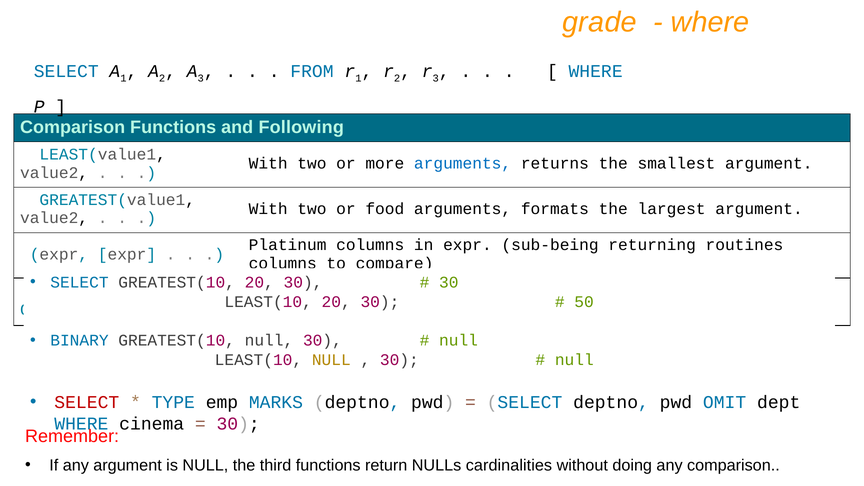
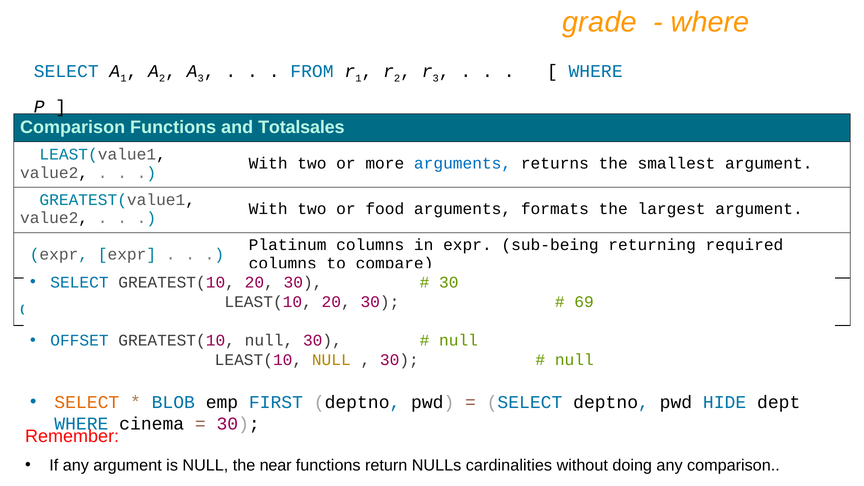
Following: Following -> Totalsales
routines: routines -> required
50: 50 -> 69
BINARY: BINARY -> OFFSET
SELECT at (87, 402) colour: red -> orange
TYPE: TYPE -> BLOB
emp MARKS: MARKS -> FIRST
OMIT: OMIT -> HIDE
third: third -> near
